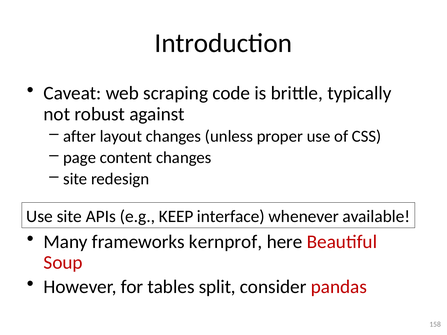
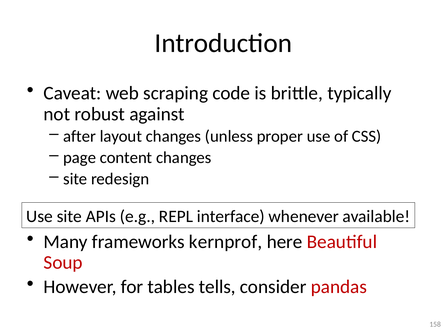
KEEP: KEEP -> REPL
split: split -> tells
